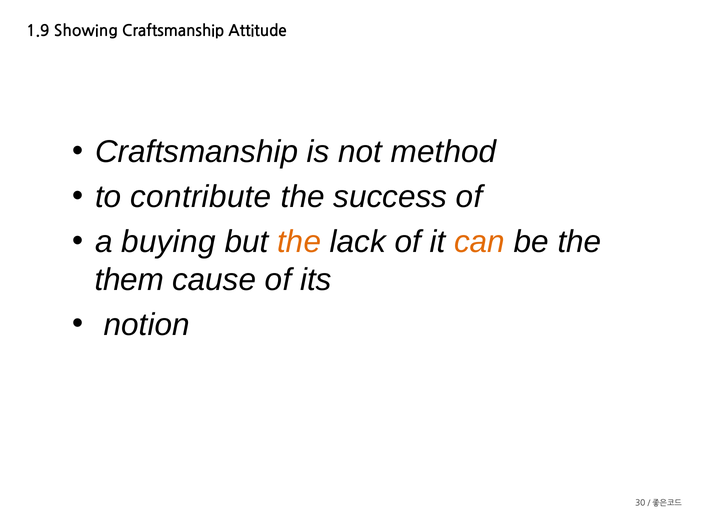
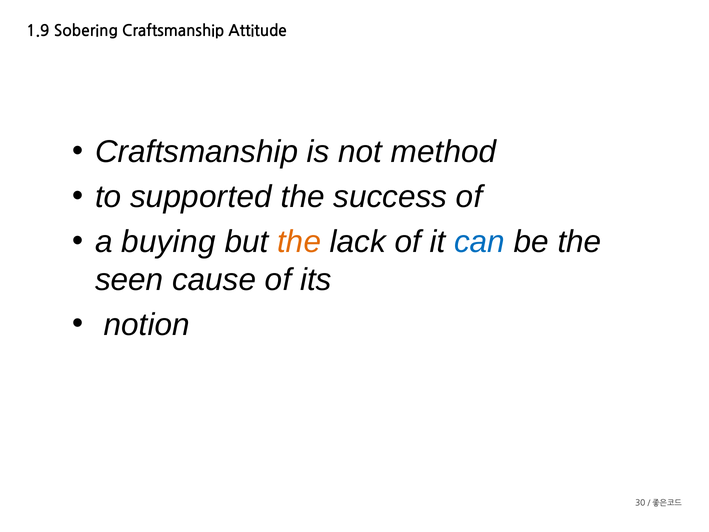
Showing: Showing -> Sobering
contribute: contribute -> supported
can colour: orange -> blue
them: them -> seen
